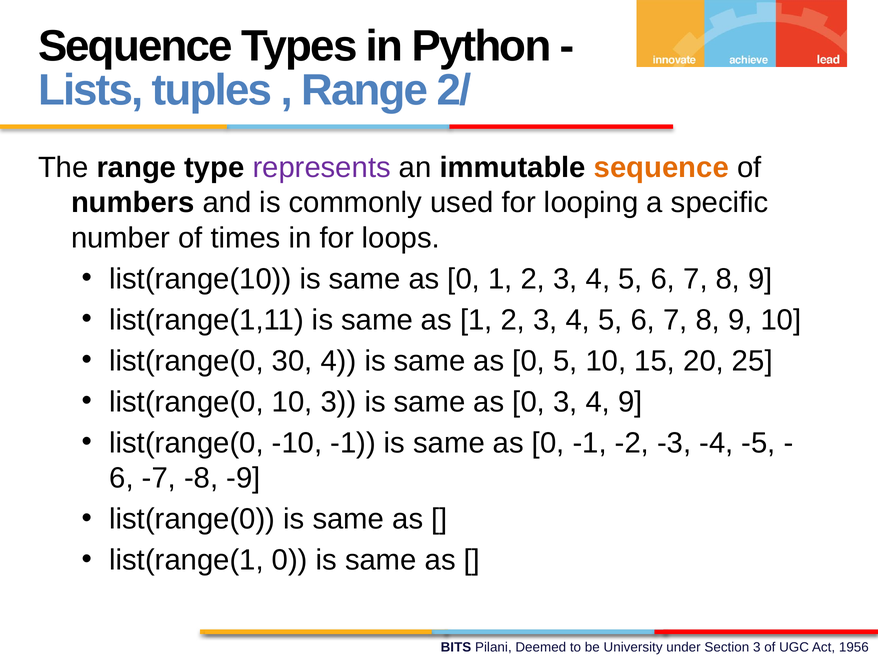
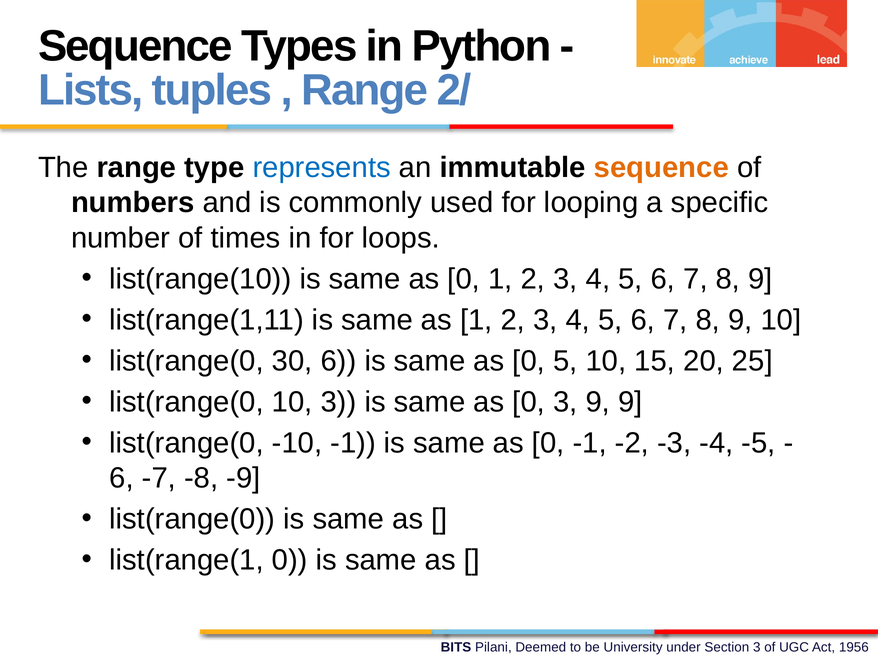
represents colour: purple -> blue
30 4: 4 -> 6
0 3 4: 4 -> 9
